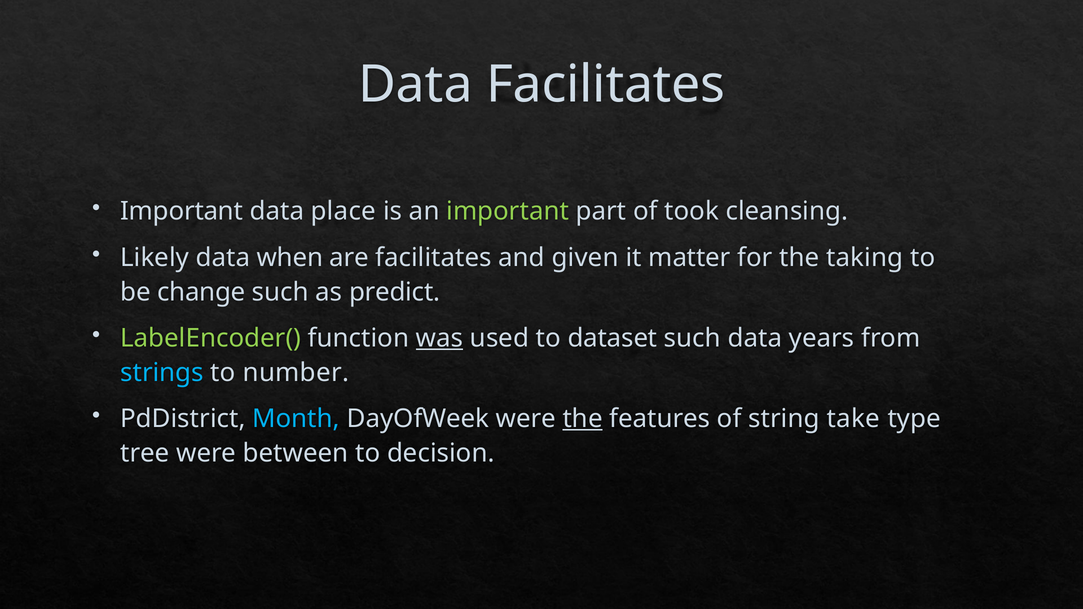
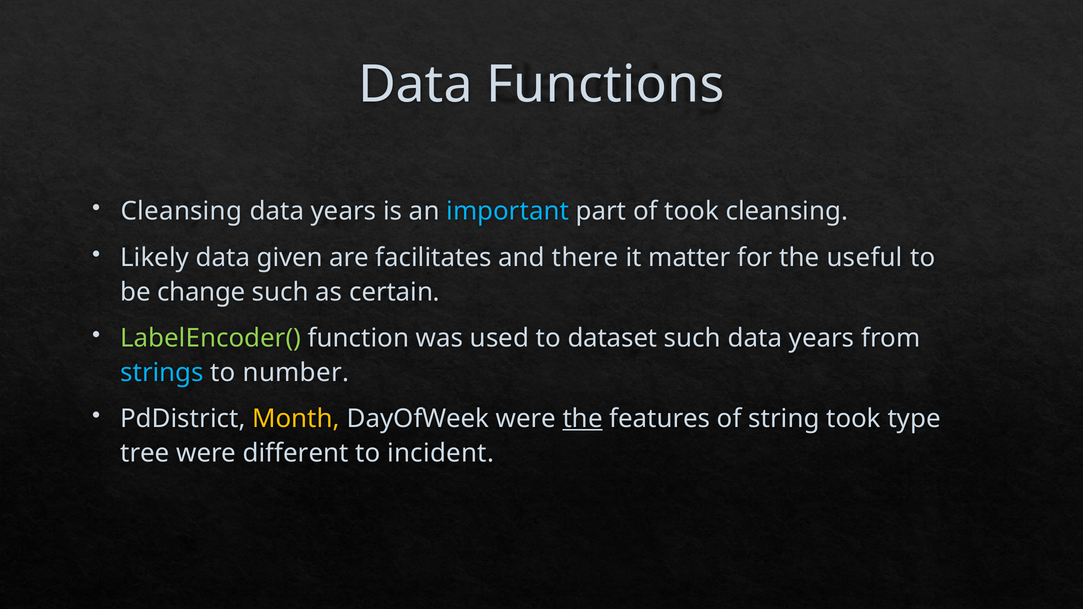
Data Facilitates: Facilitates -> Functions
Important at (182, 211): Important -> Cleansing
place at (343, 211): place -> years
important at (508, 211) colour: light green -> light blue
when: when -> given
given: given -> there
taking: taking -> useful
predict: predict -> certain
was underline: present -> none
Month colour: light blue -> yellow
string take: take -> took
between: between -> different
decision: decision -> incident
